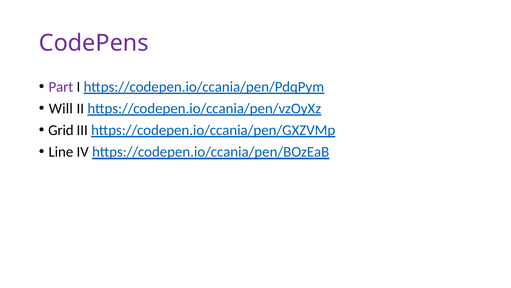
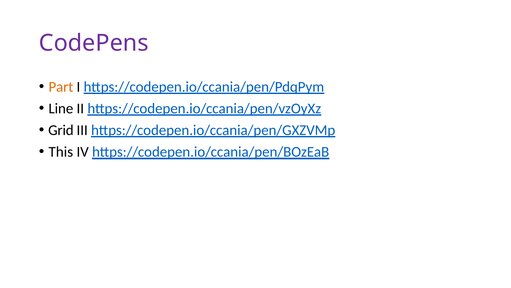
Part colour: purple -> orange
Will: Will -> Line
Line: Line -> This
